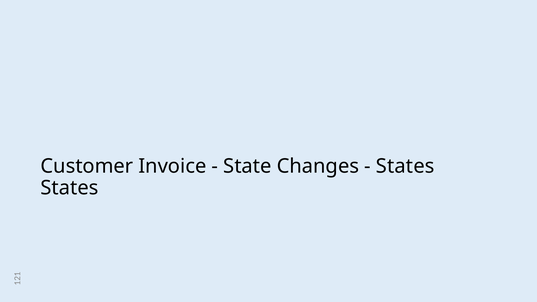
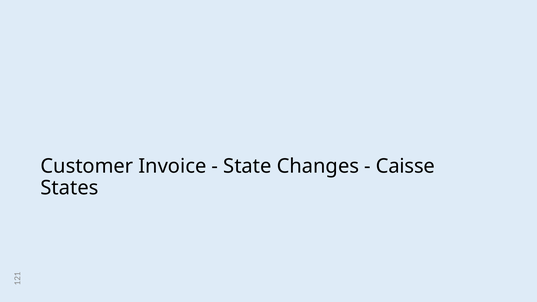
States at (405, 166): States -> Caisse
